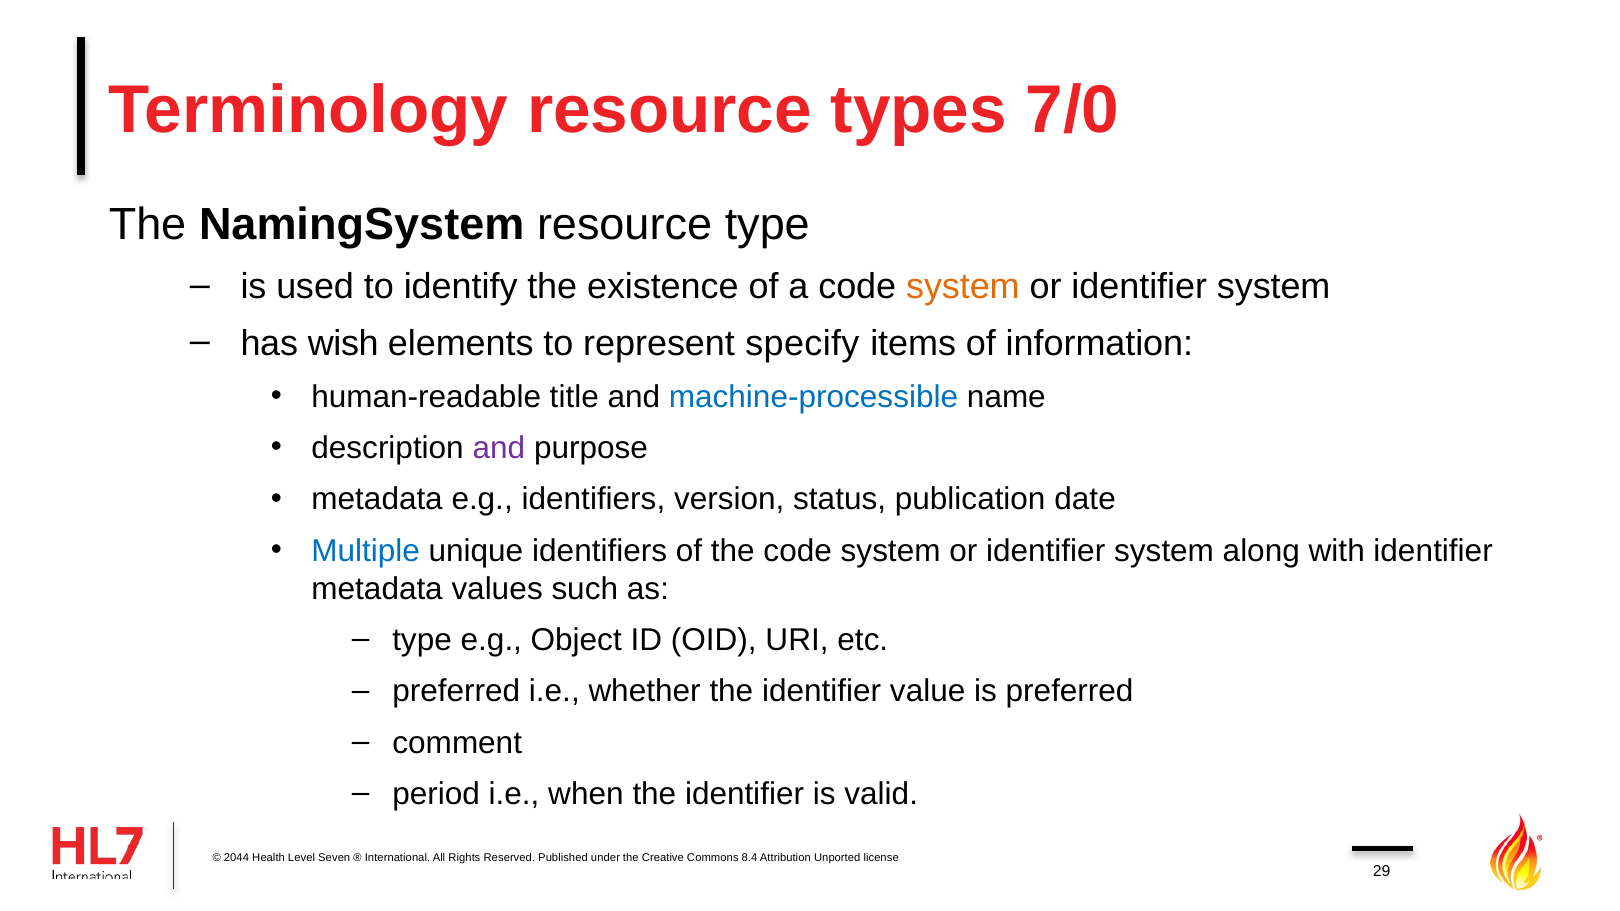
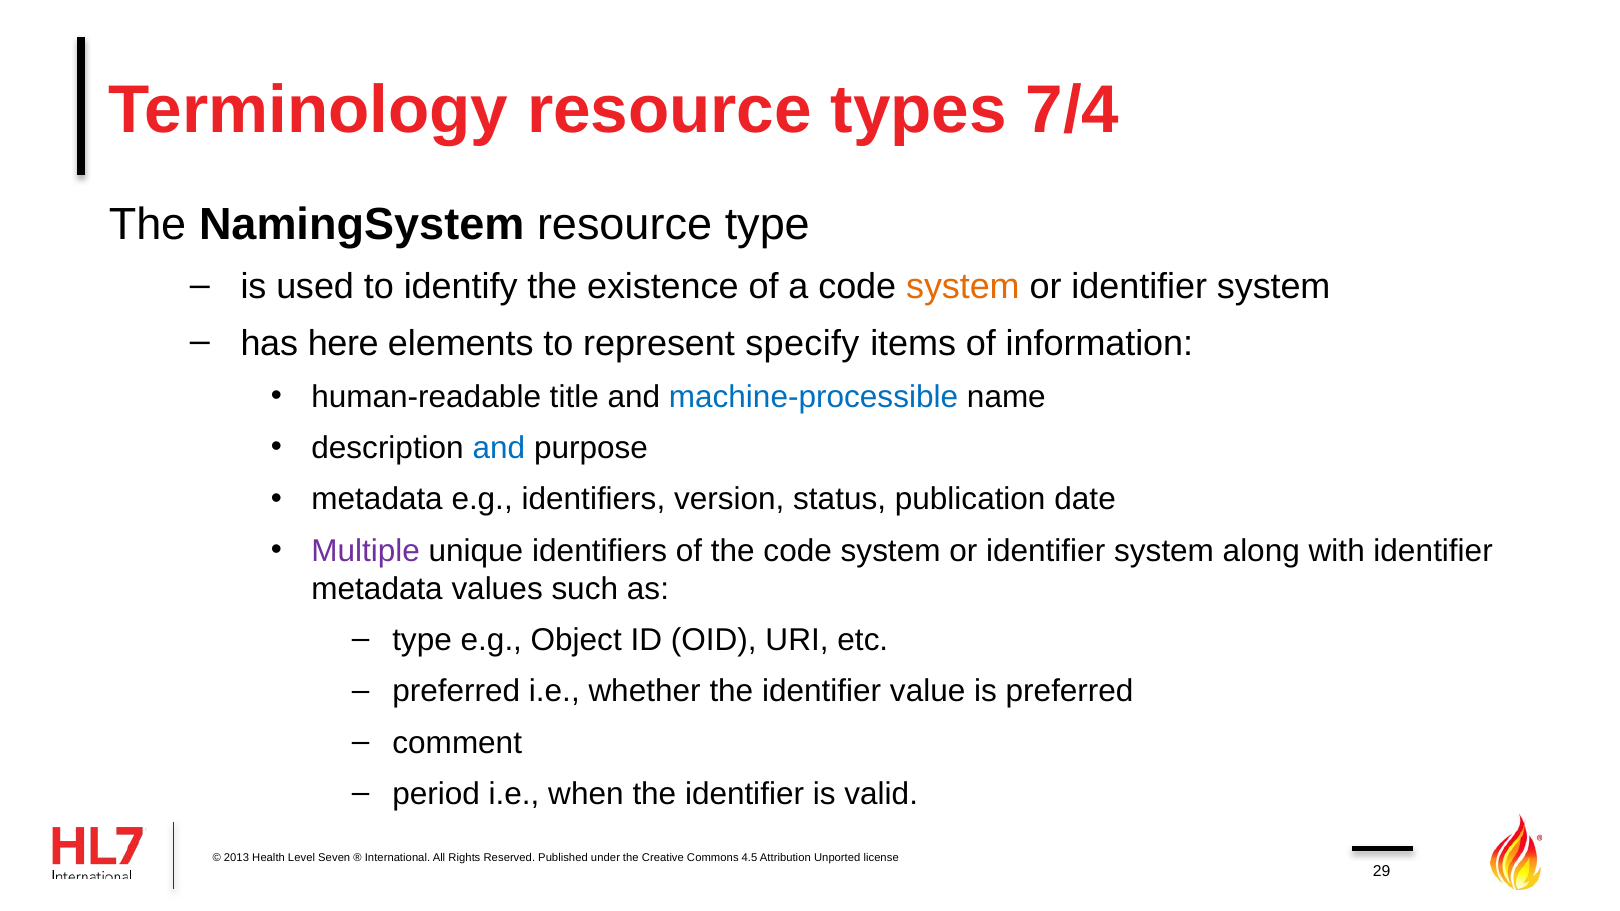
7/0: 7/0 -> 7/4
wish: wish -> here
and at (499, 448) colour: purple -> blue
Multiple colour: blue -> purple
2044: 2044 -> 2013
8.4: 8.4 -> 4.5
